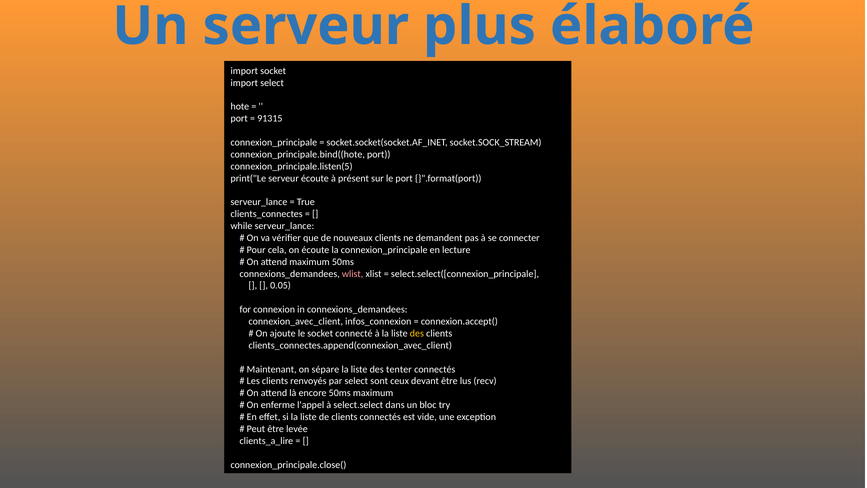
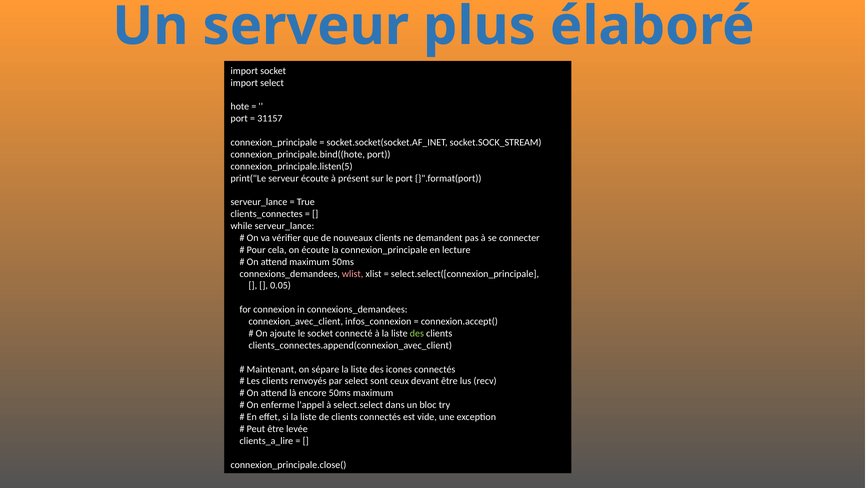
91315: 91315 -> 31157
des at (417, 333) colour: yellow -> light green
tenter: tenter -> icones
